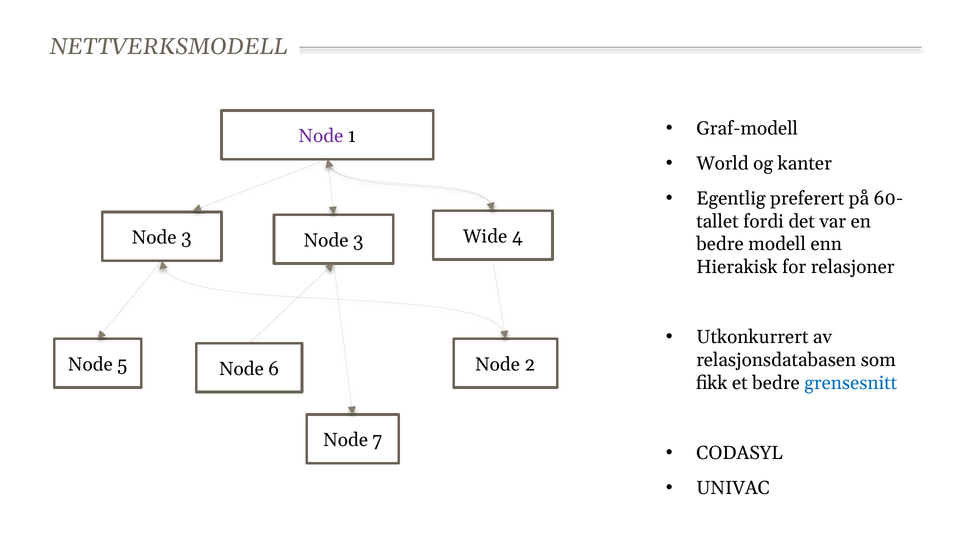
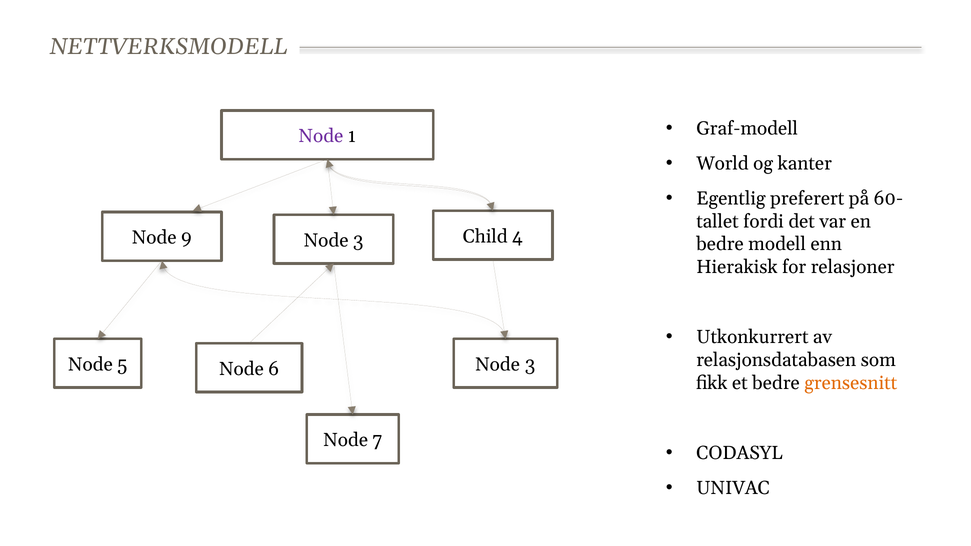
3 at (186, 238): 3 -> 9
Wide: Wide -> Child
2 at (530, 365): 2 -> 3
grensesnitt colour: blue -> orange
